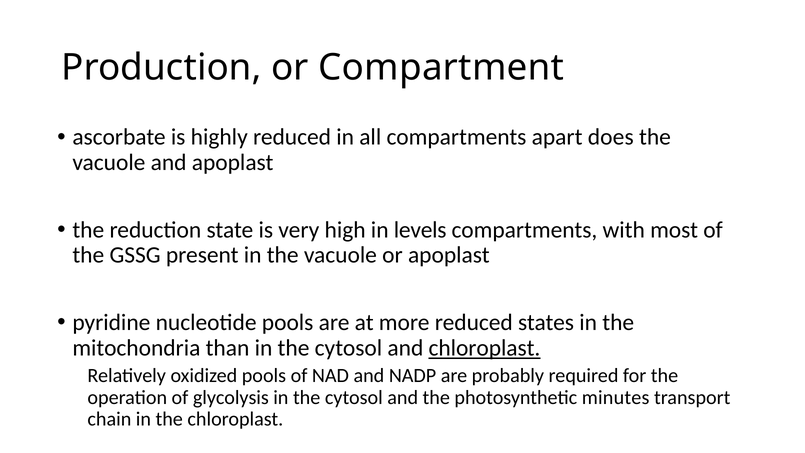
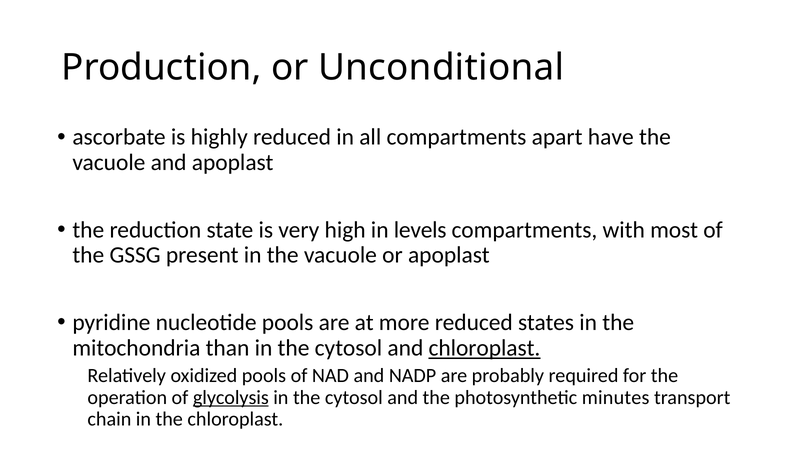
Compartment: Compartment -> Unconditional
does: does -> have
glycolysis underline: none -> present
